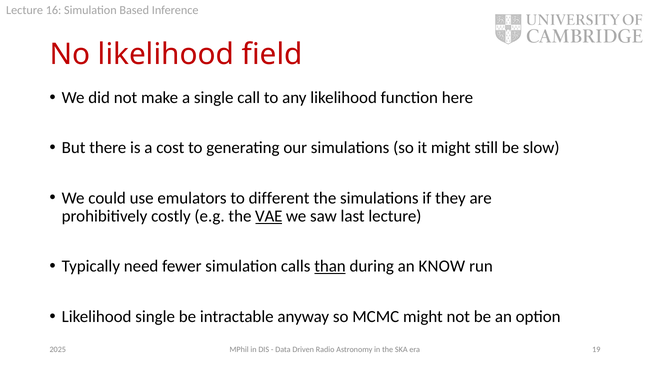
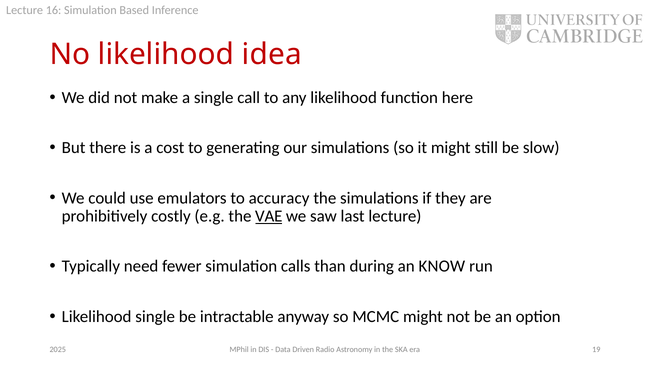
field: field -> idea
different: different -> accuracy
than underline: present -> none
